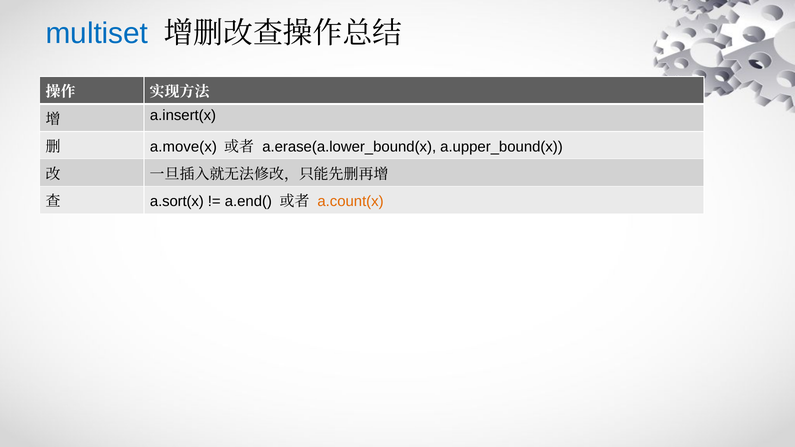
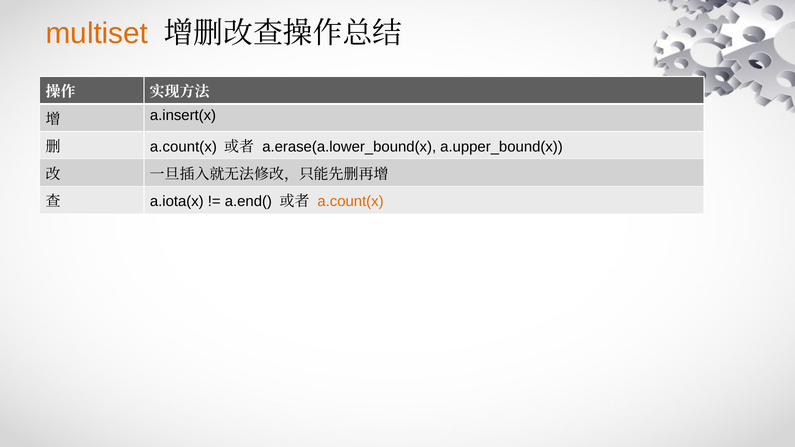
multiset colour: blue -> orange
a.move(x at (183, 147): a.move(x -> a.count(x
a.sort(x: a.sort(x -> a.iota(x
